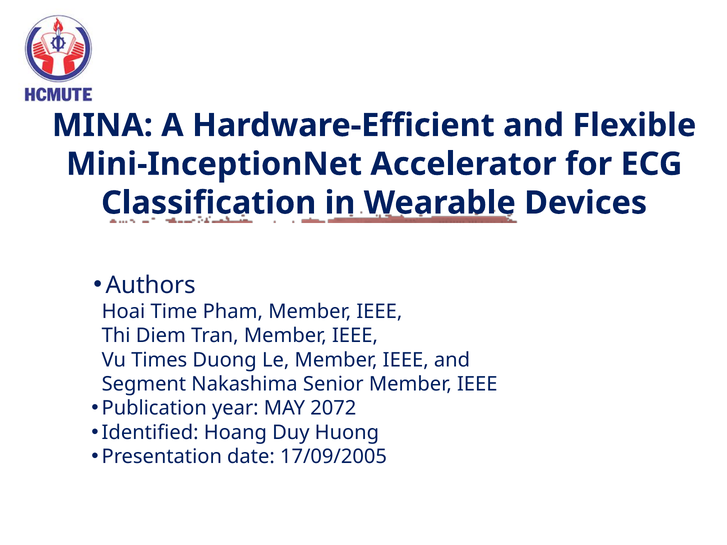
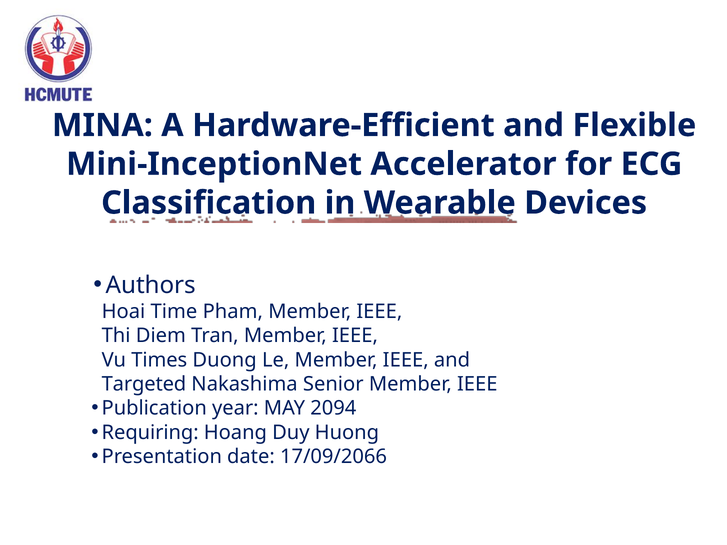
Segment: Segment -> Targeted
2072: 2072 -> 2094
Identified: Identified -> Requiring
17/09/2005: 17/09/2005 -> 17/09/2066
